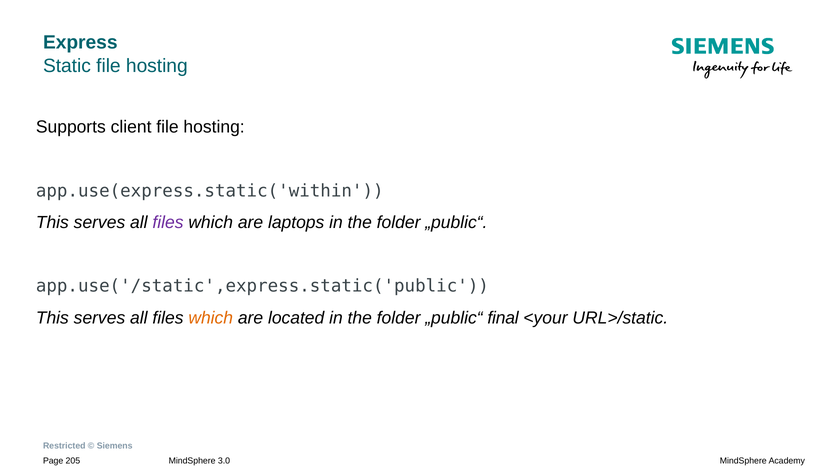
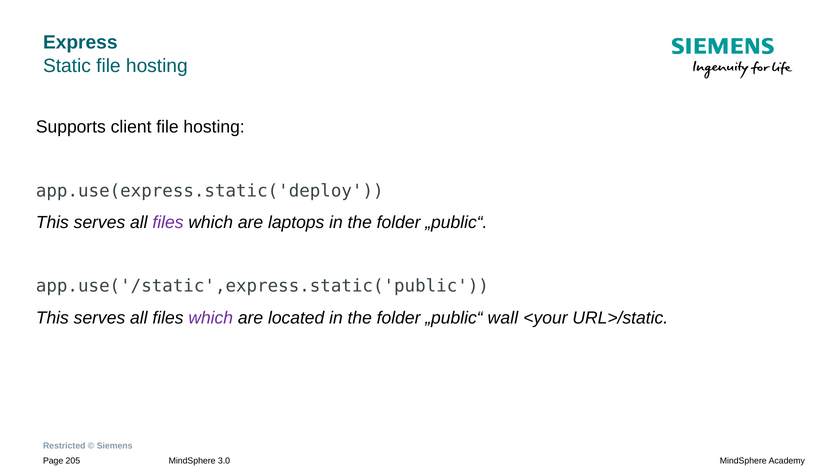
app.use(express.static('within: app.use(express.static('within -> app.use(express.static('deploy
which at (211, 318) colour: orange -> purple
final: final -> wall
